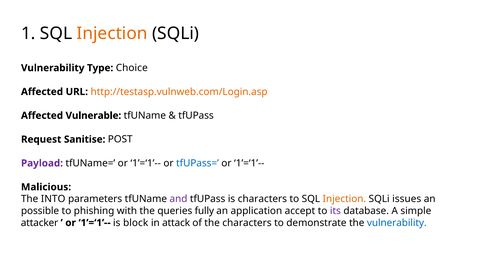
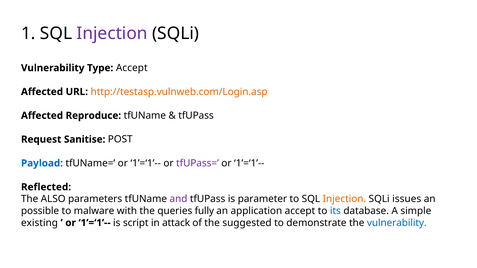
Injection at (112, 34) colour: orange -> purple
Type Choice: Choice -> Accept
Vulnerable: Vulnerable -> Reproduce
Payload colour: purple -> blue
tfUPass= colour: blue -> purple
Malicious: Malicious -> Reflected
INTO: INTO -> ALSO
is characters: characters -> parameter
phishing: phishing -> malware
its colour: purple -> blue
attacker: attacker -> existing
block: block -> script
the characters: characters -> suggested
